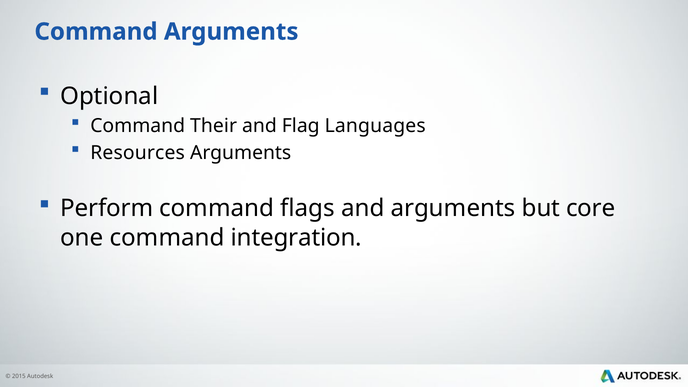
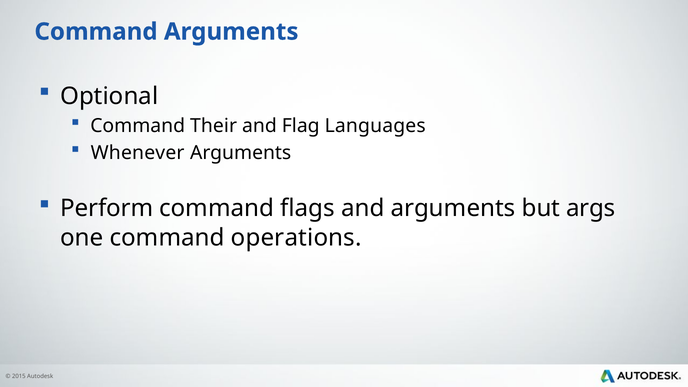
Resources: Resources -> Whenever
core: core -> args
integration: integration -> operations
